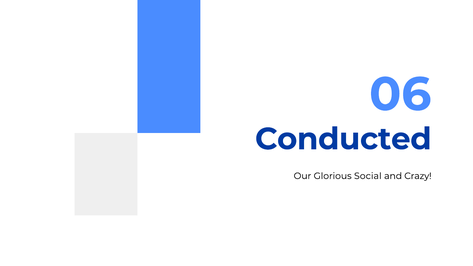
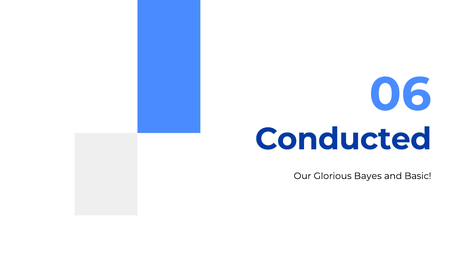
Social: Social -> Bayes
Crazy: Crazy -> Basic
